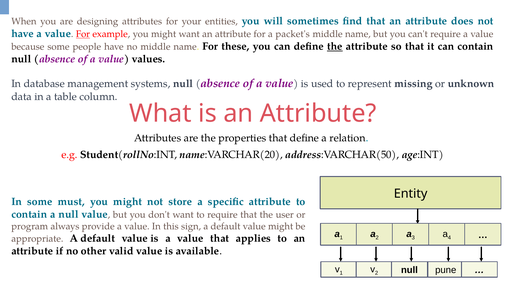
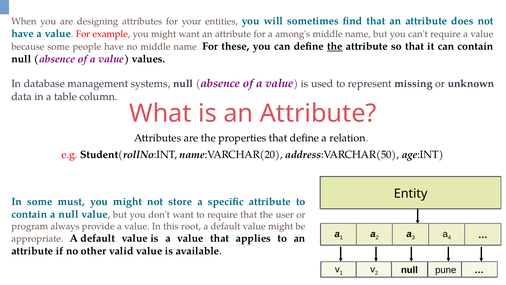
For at (83, 34) underline: present -> none
packet's: packet's -> among's
sign: sign -> root
